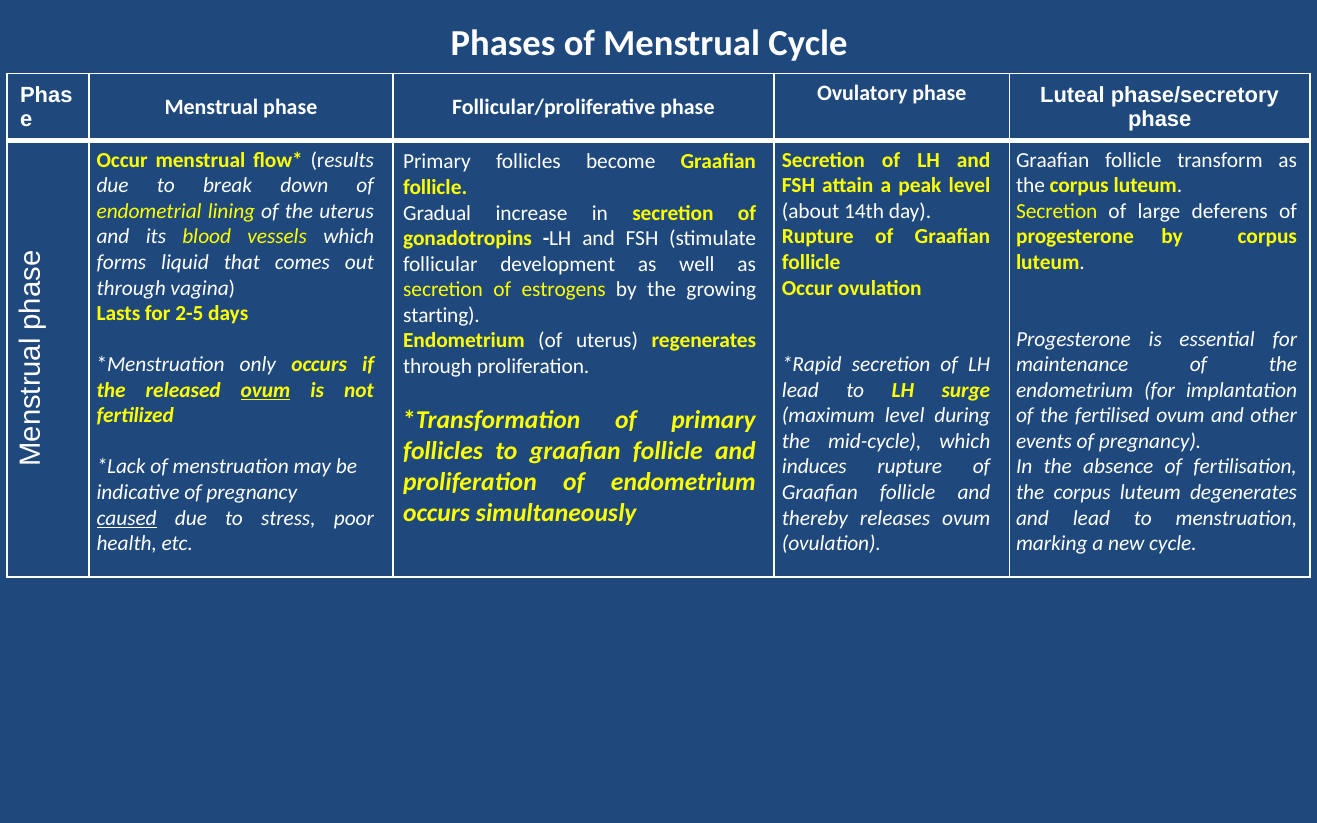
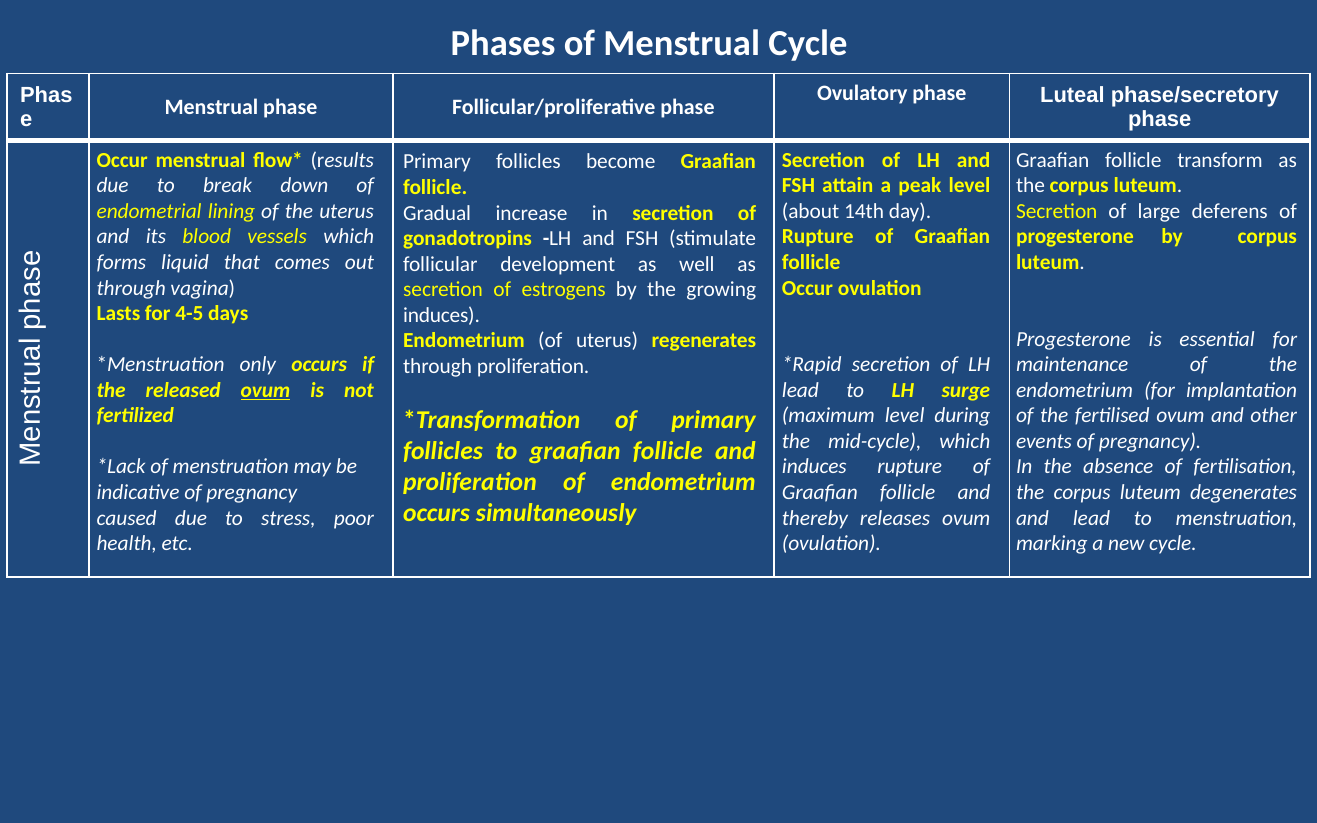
2-5: 2-5 -> 4-5
starting at (441, 315): starting -> induces
caused underline: present -> none
